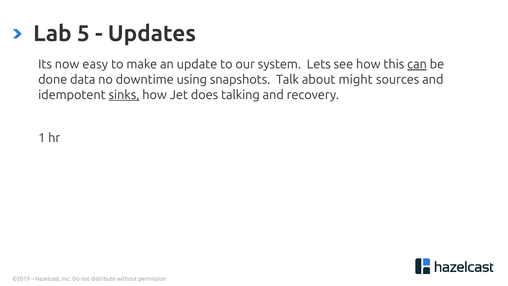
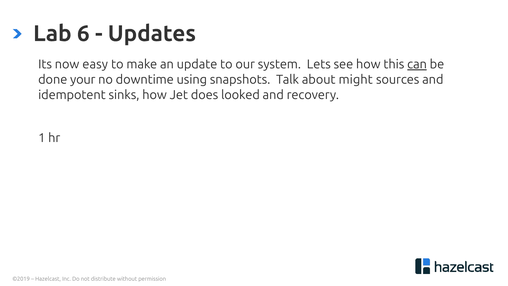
5: 5 -> 6
data: data -> your
sinks underline: present -> none
talking: talking -> looked
